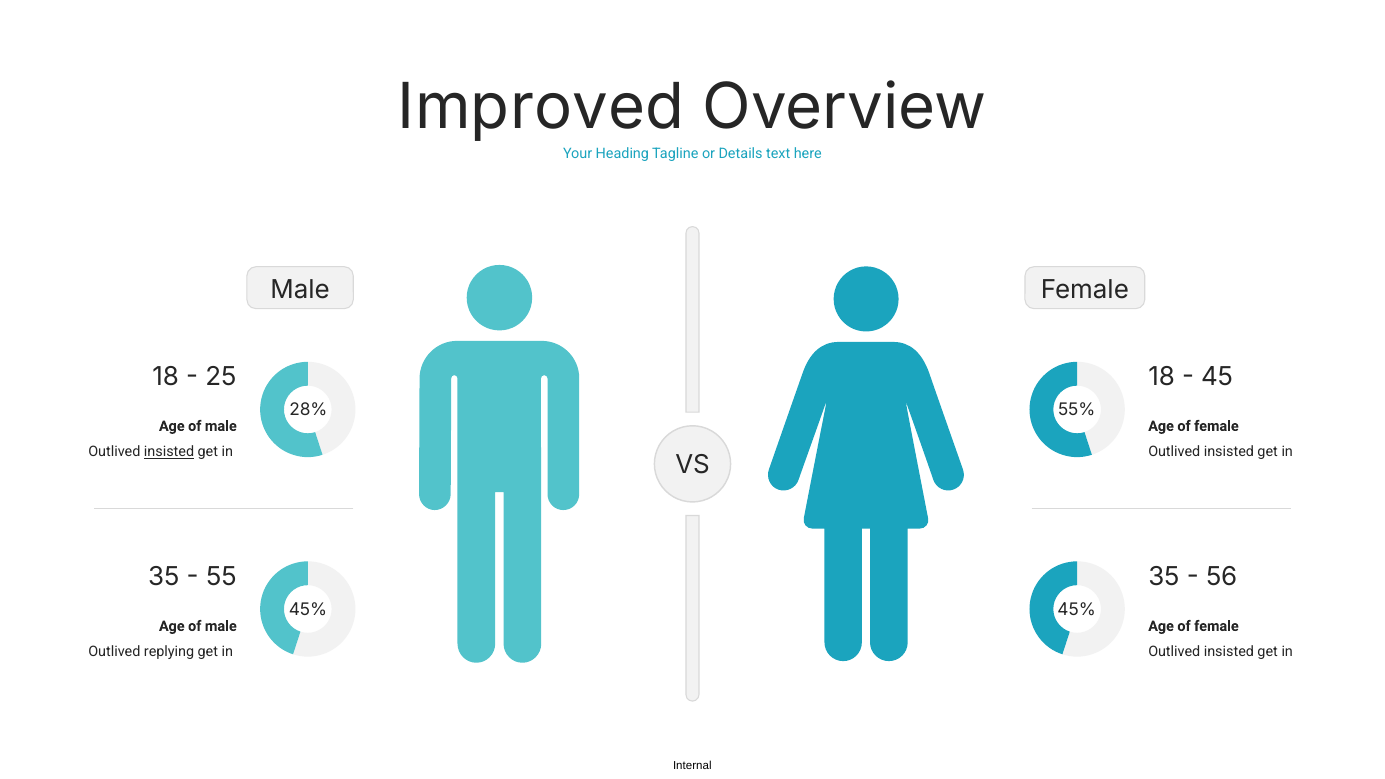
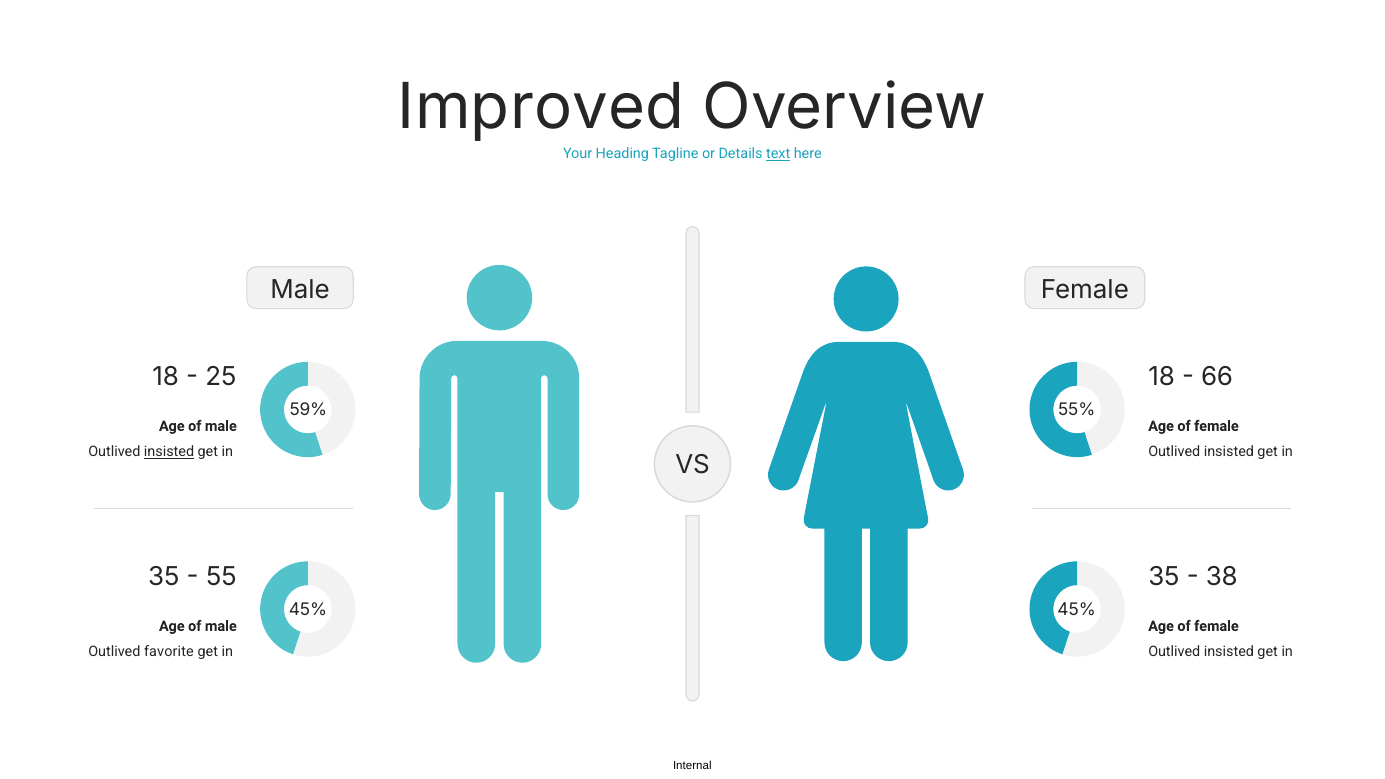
text underline: none -> present
45: 45 -> 66
28%: 28% -> 59%
56: 56 -> 38
replying: replying -> favorite
